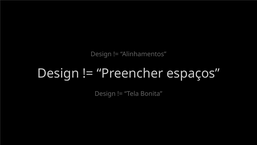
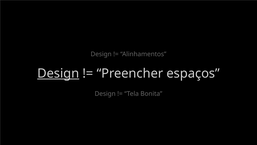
Design at (58, 73) underline: none -> present
